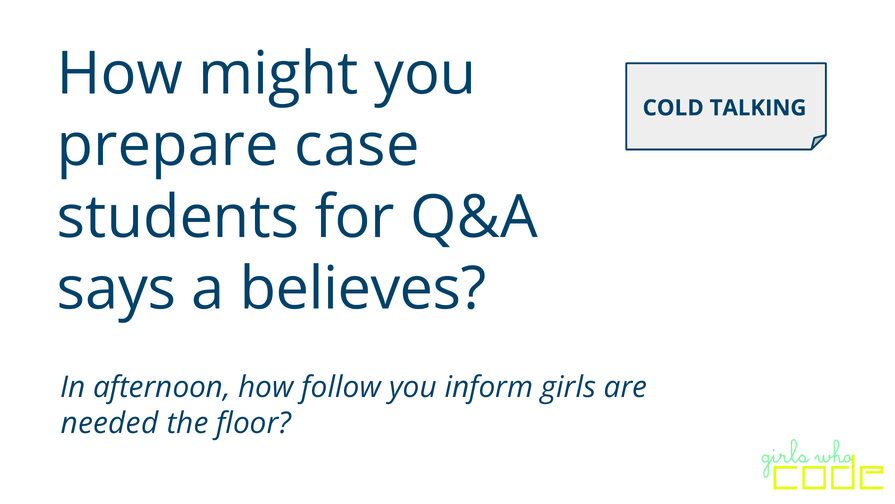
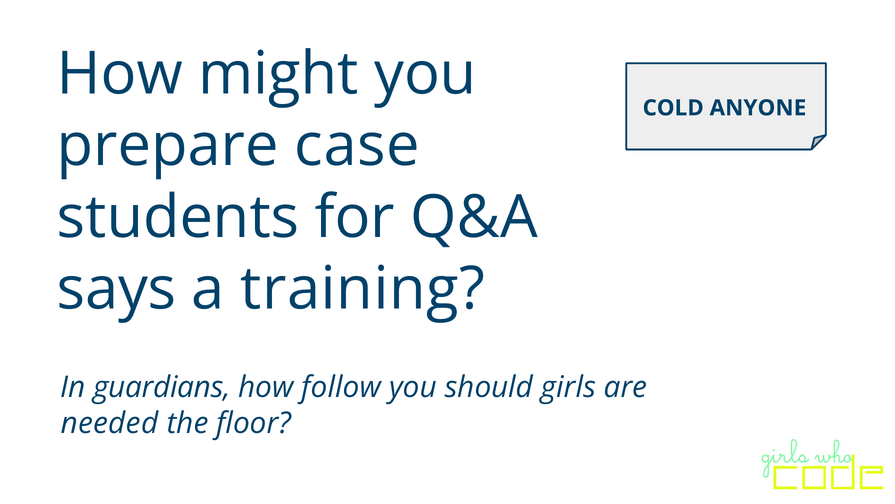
TALKING: TALKING -> ANYONE
believes: believes -> training
afternoon: afternoon -> guardians
inform: inform -> should
